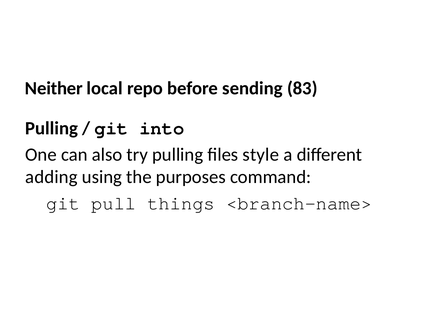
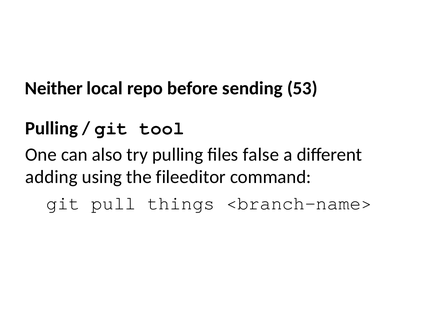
83: 83 -> 53
into: into -> tool
style: style -> false
purposes: purposes -> fileeditor
